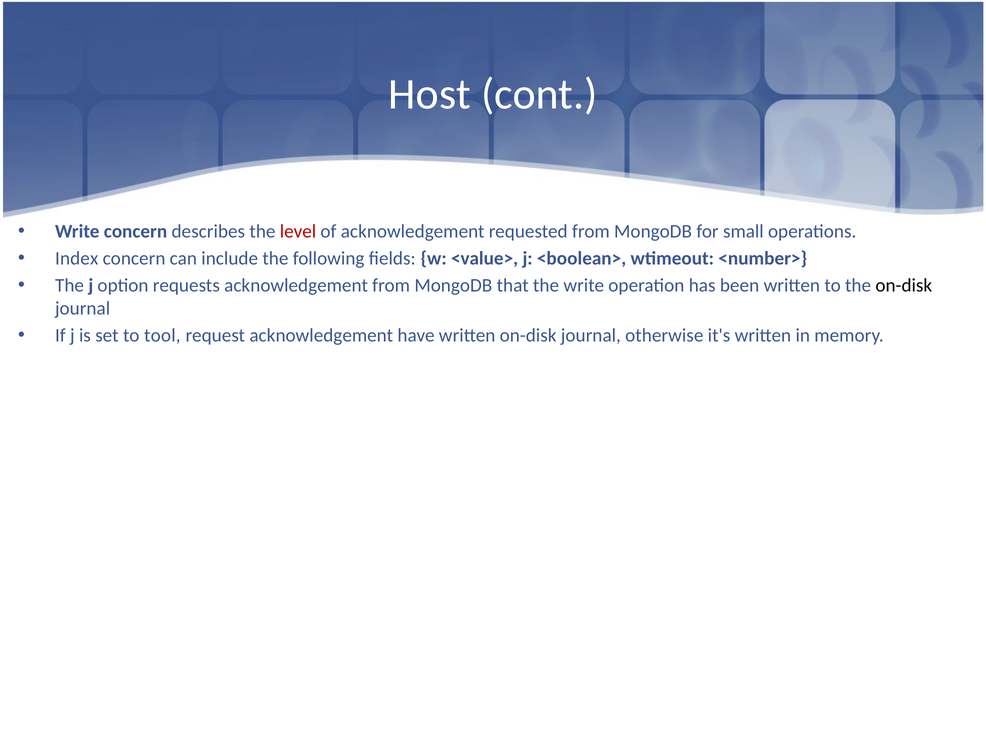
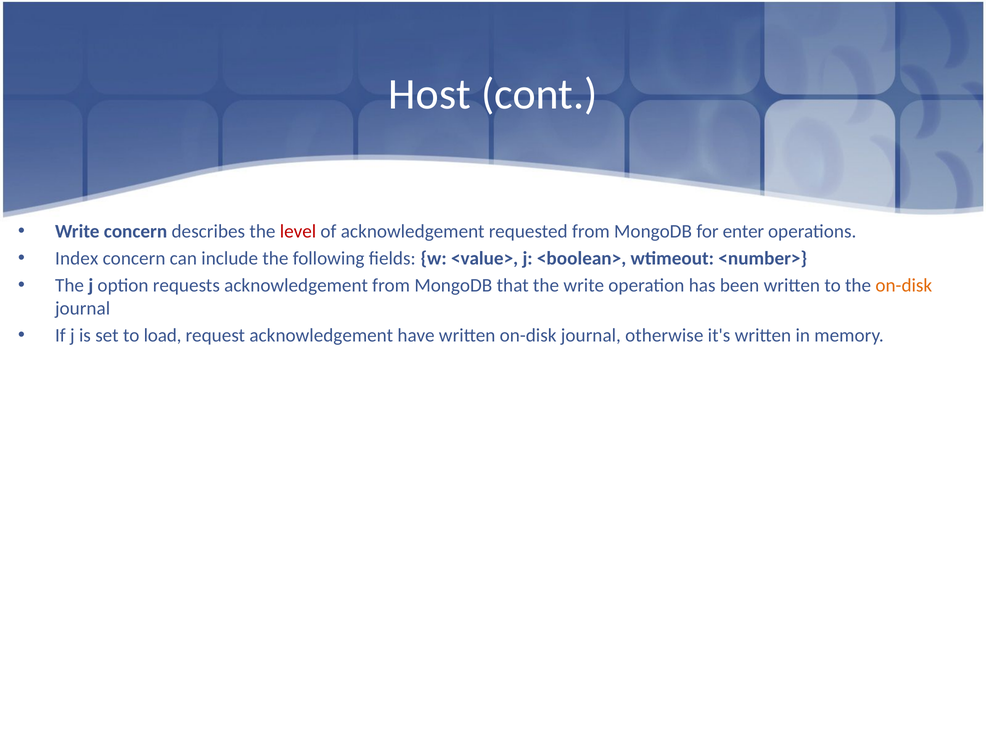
small: small -> enter
on-disk at (904, 285) colour: black -> orange
tool: tool -> load
